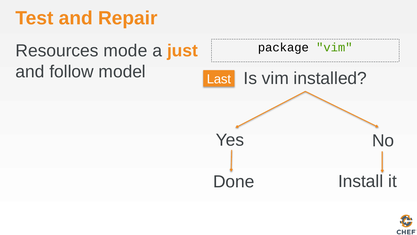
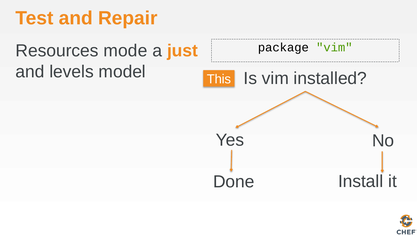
follow: follow -> levels
Last: Last -> This
